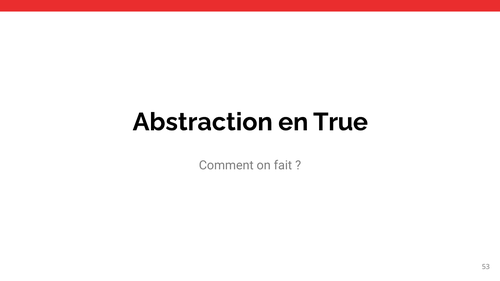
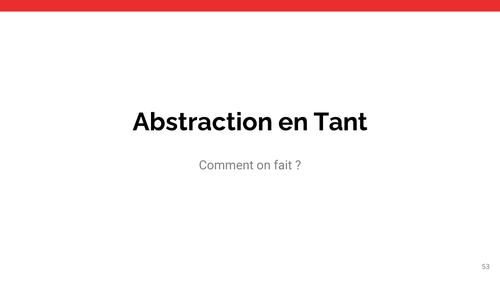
True: True -> Tant
